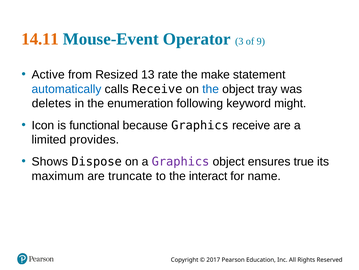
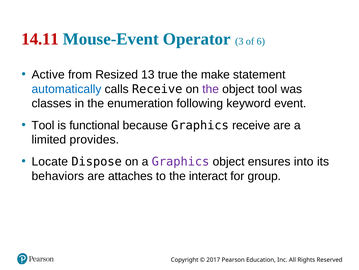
14.11 colour: orange -> red
9: 9 -> 6
rate: rate -> true
the at (211, 89) colour: blue -> purple
object tray: tray -> tool
deletes: deletes -> classes
might: might -> event
Icon at (43, 125): Icon -> Tool
Shows: Shows -> Locate
true: true -> into
maximum: maximum -> behaviors
truncate: truncate -> attaches
name: name -> group
